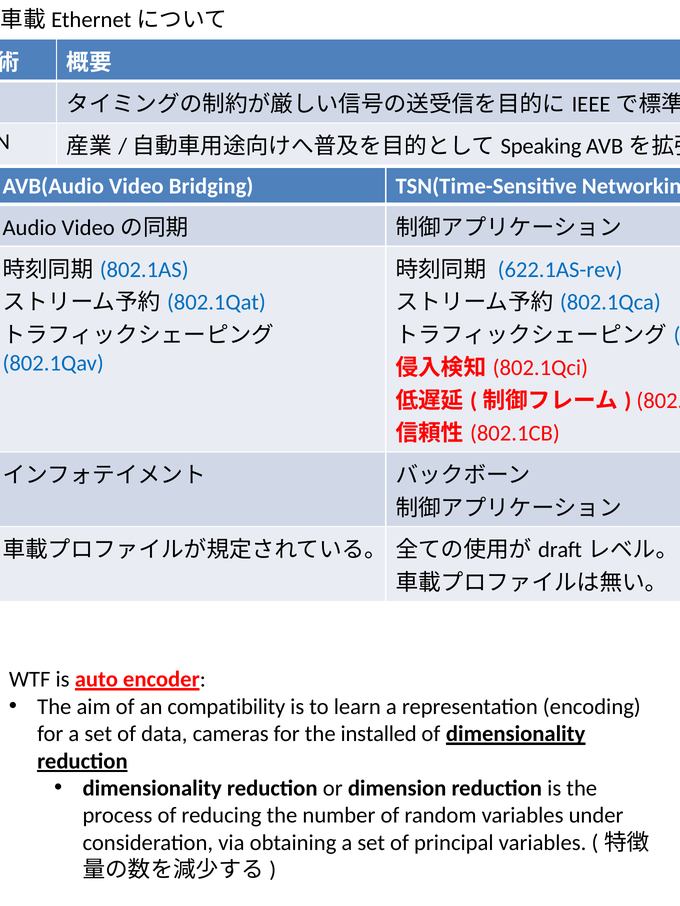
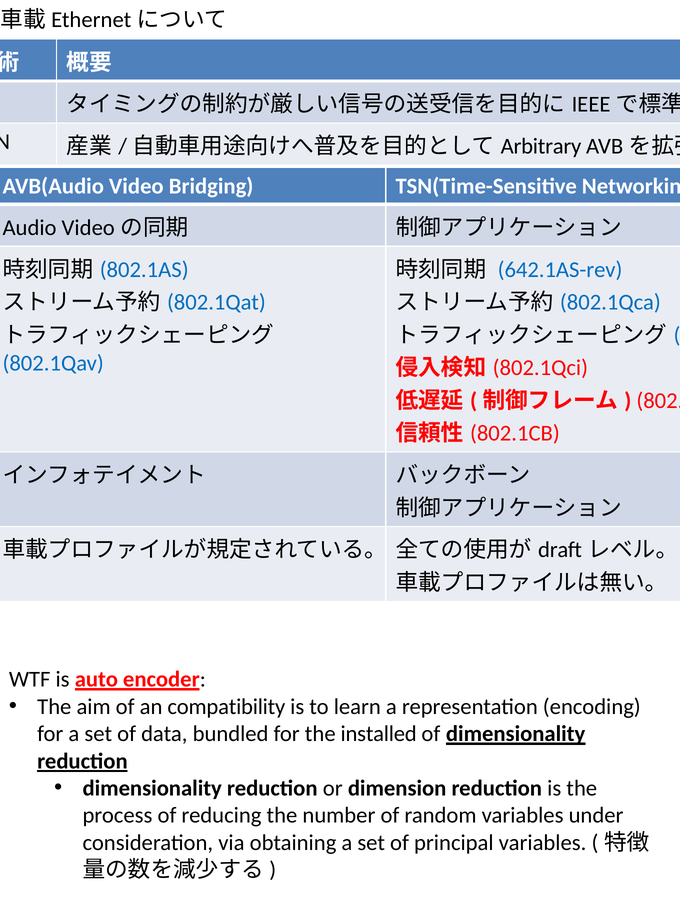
Speaking: Speaking -> Arbitrary
622.1AS-rev: 622.1AS-rev -> 642.1AS-rev
cameras: cameras -> bundled
